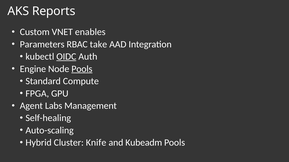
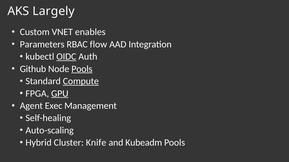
Reports: Reports -> Largely
take: take -> flow
Engine: Engine -> Github
Compute underline: none -> present
GPU underline: none -> present
Labs: Labs -> Exec
